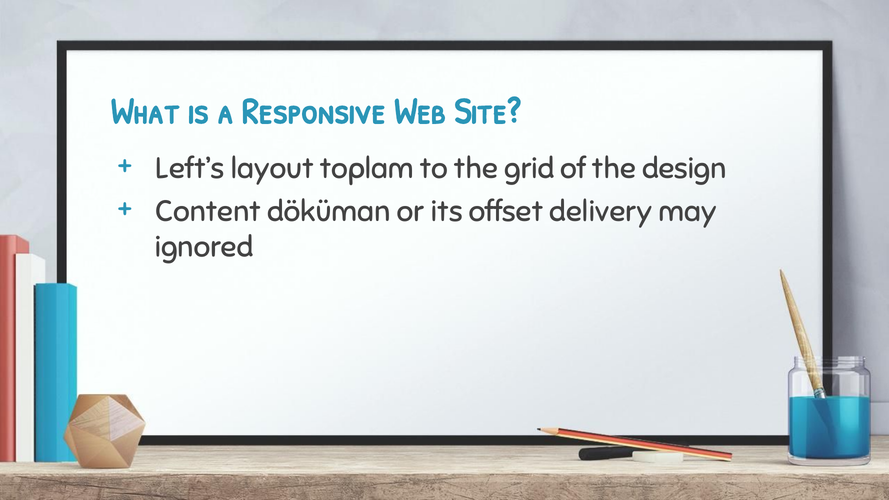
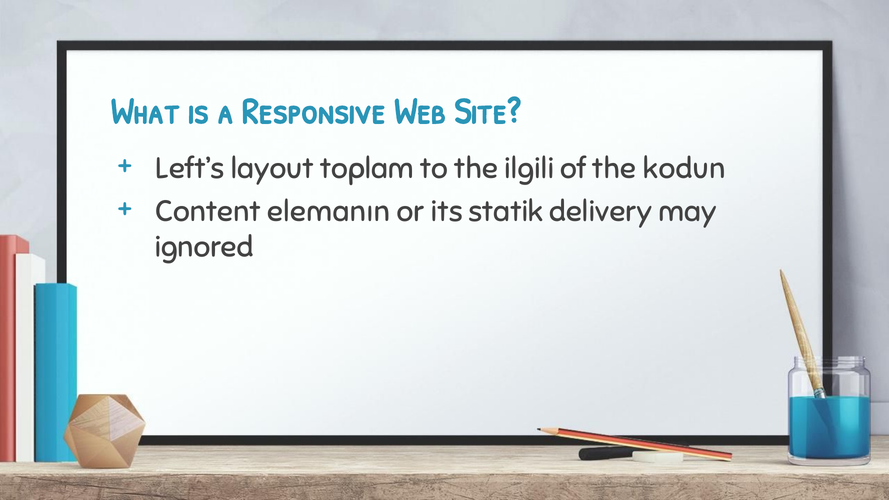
grid: grid -> ilgili
design: design -> kodun
döküman: döküman -> elemanın
offset: offset -> statik
